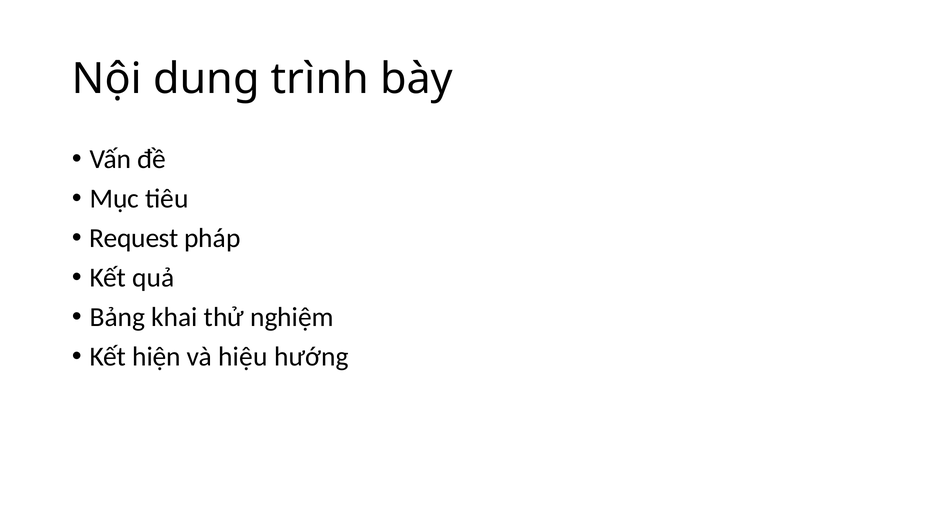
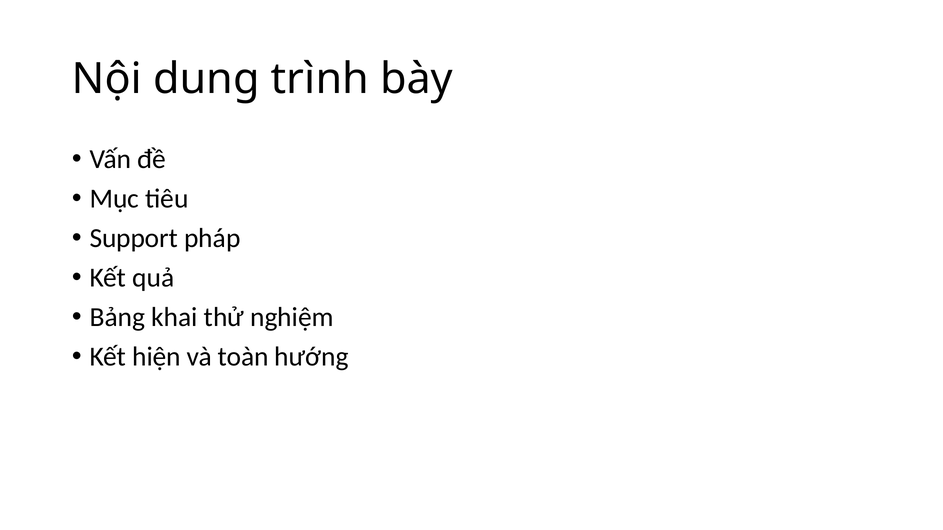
Request: Request -> Support
hiệu: hiệu -> toàn
